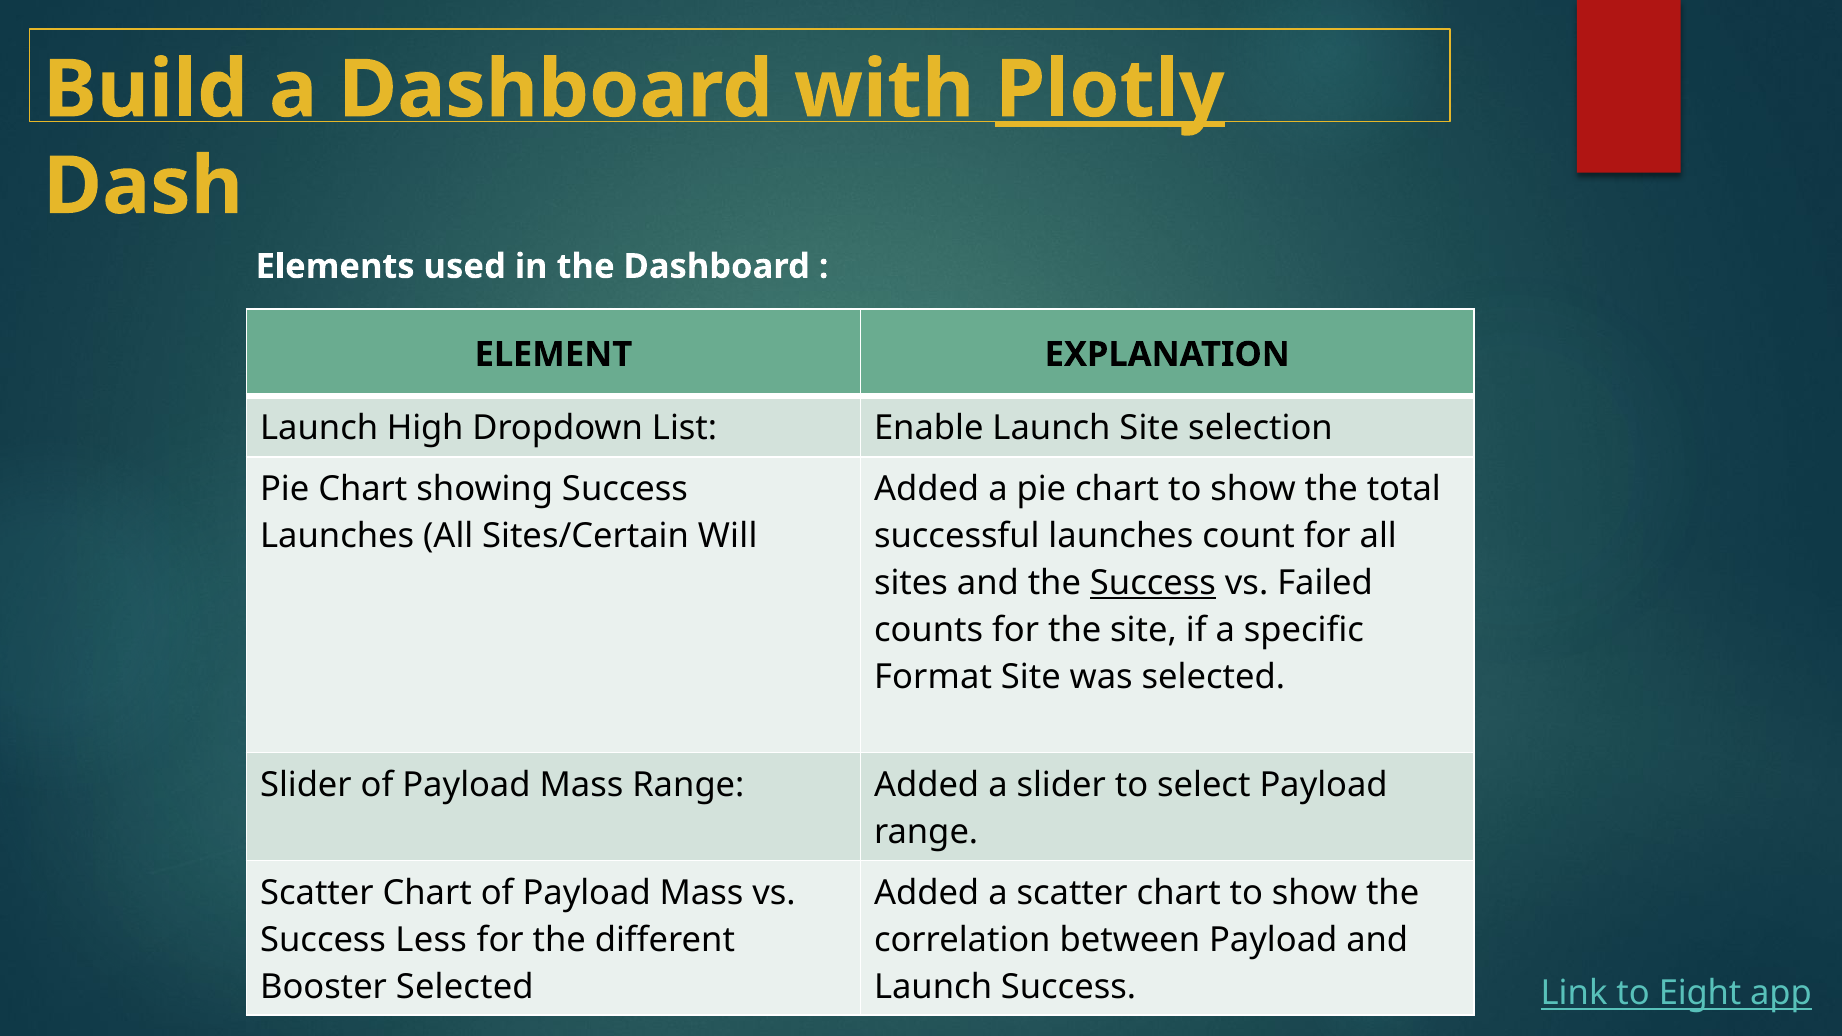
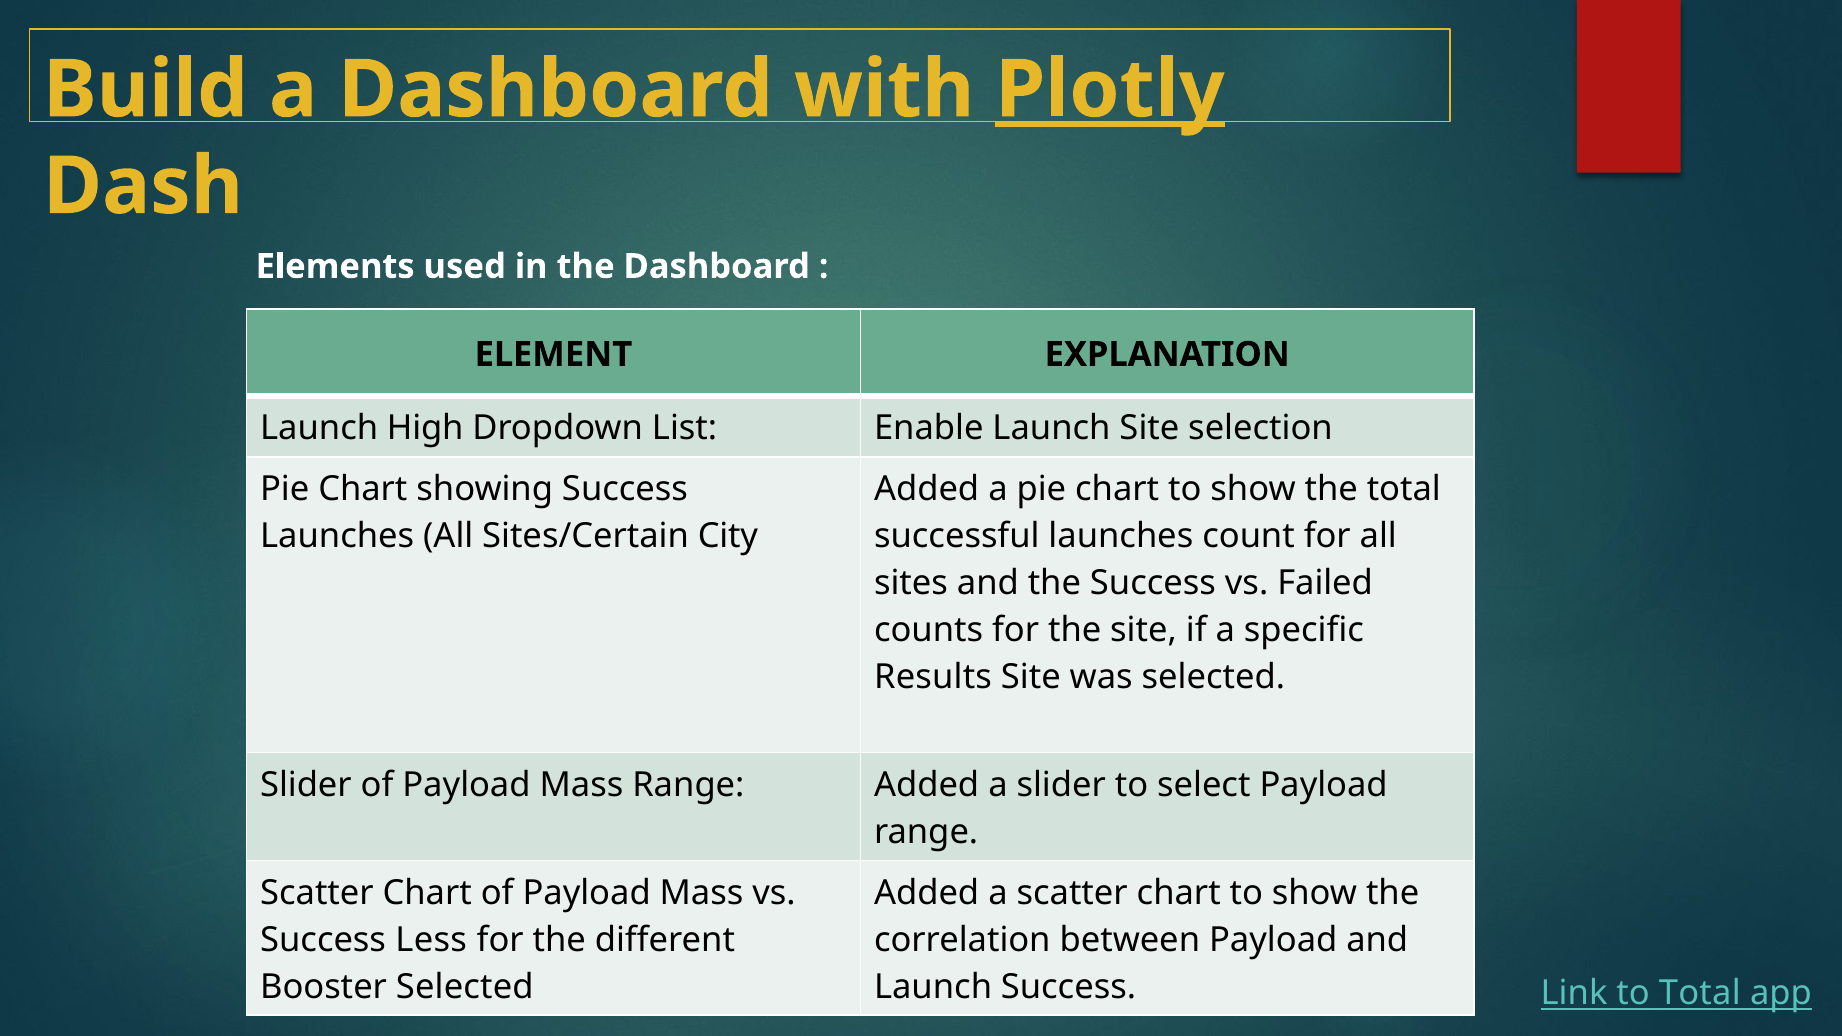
Will: Will -> City
Success at (1153, 583) underline: present -> none
Format: Format -> Results
to Eight: Eight -> Total
